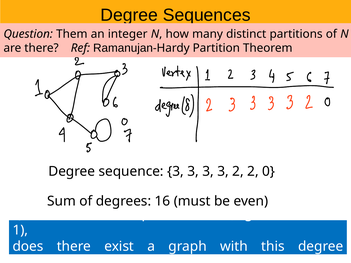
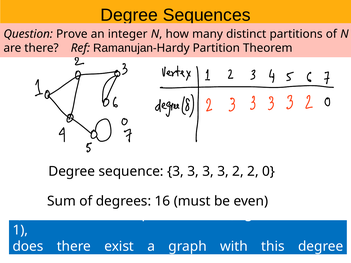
Them: Them -> Prove
